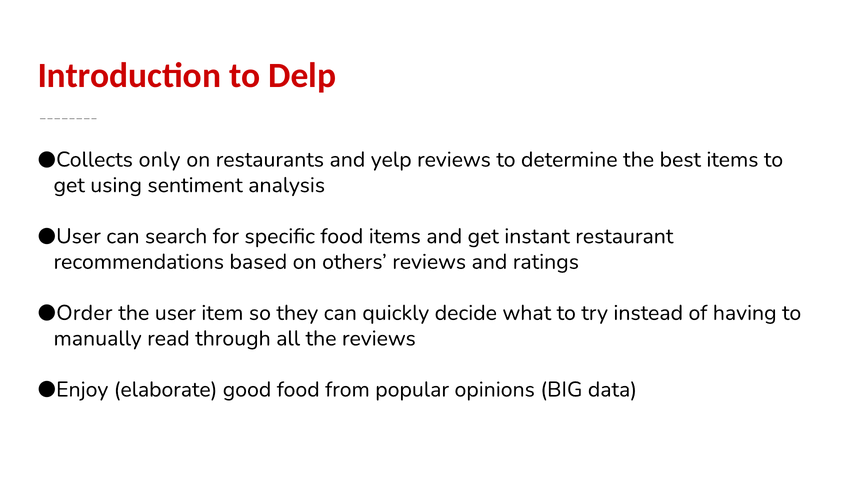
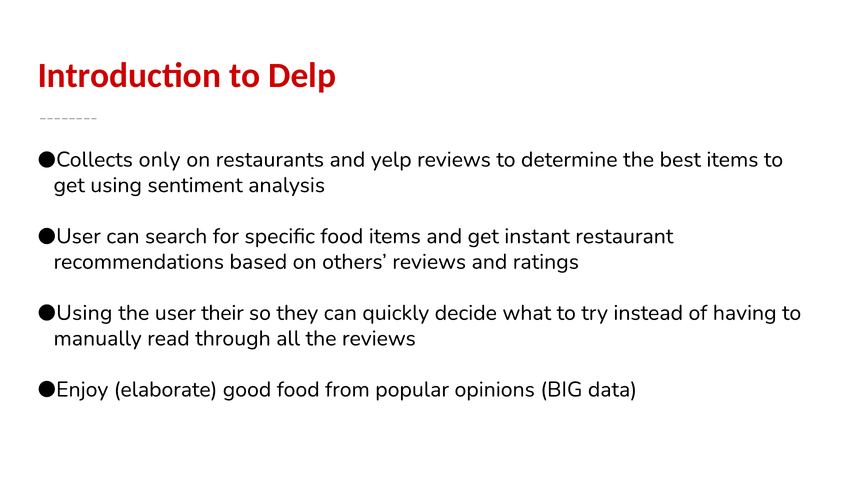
Order at (84, 313): Order -> Using
item: item -> their
